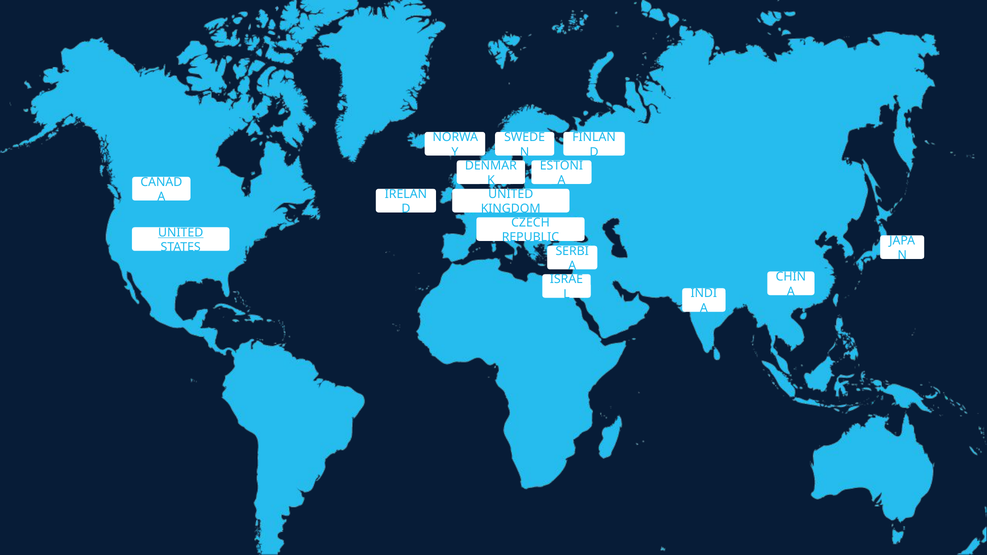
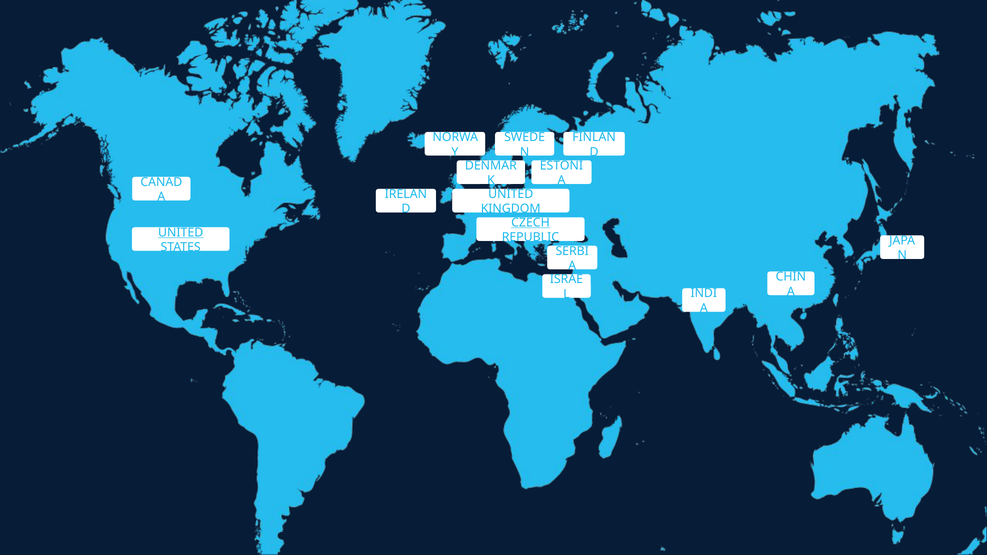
CZECH underline: none -> present
